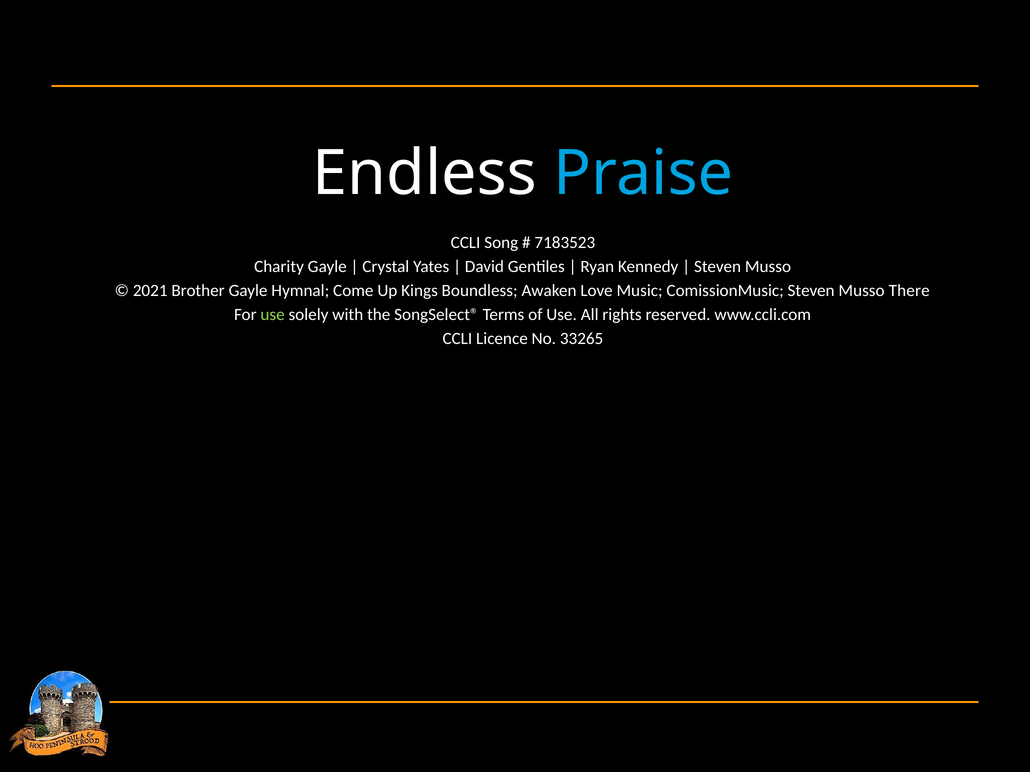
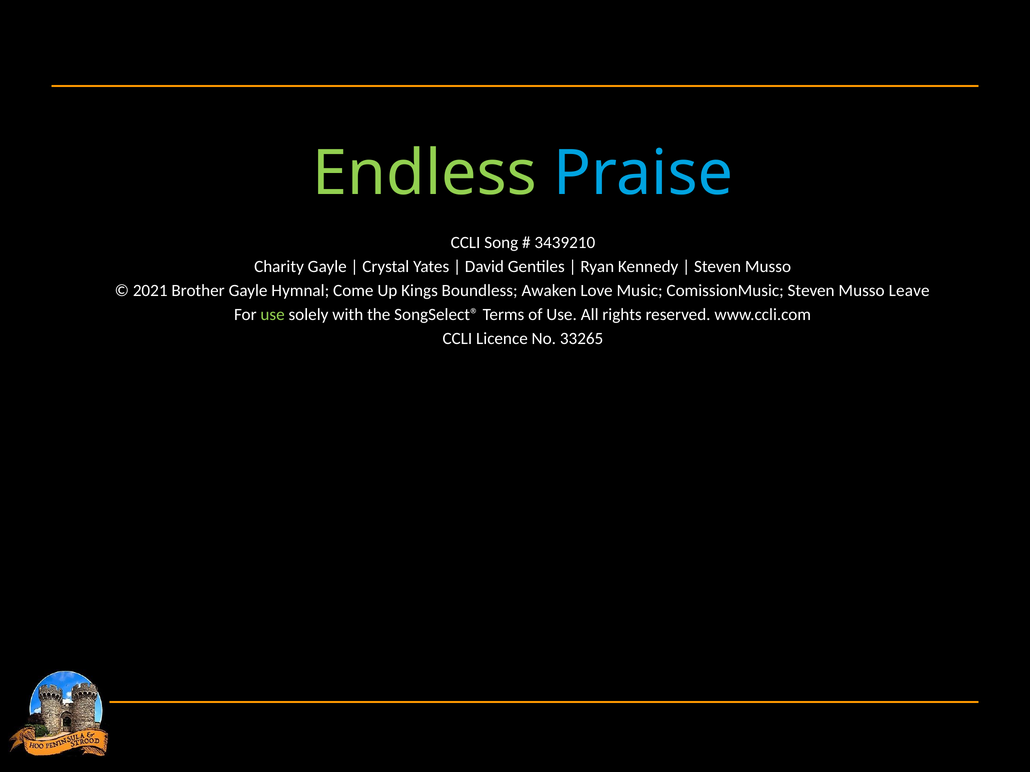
Endless colour: white -> light green
7183523: 7183523 -> 3439210
There: There -> Leave
